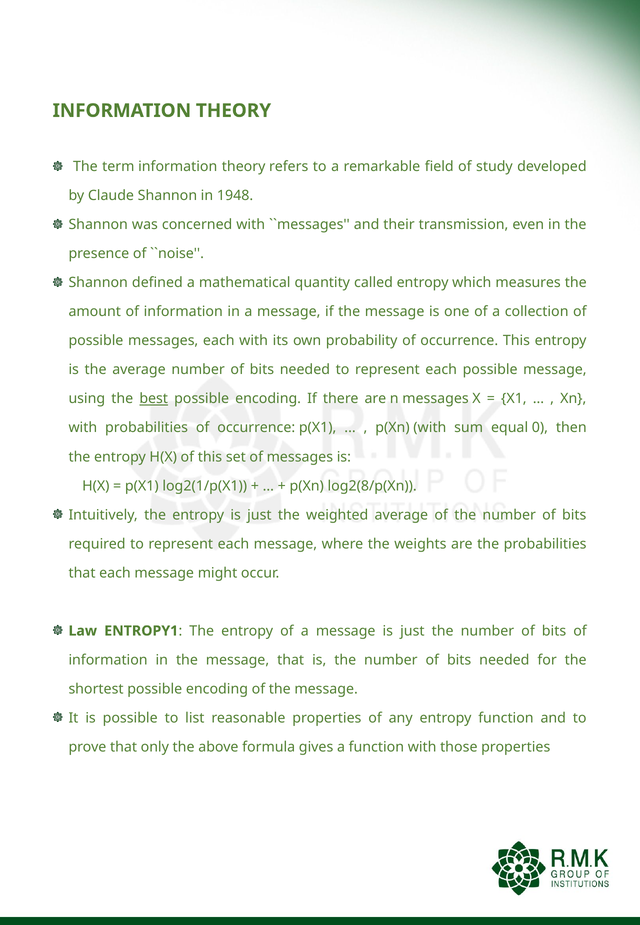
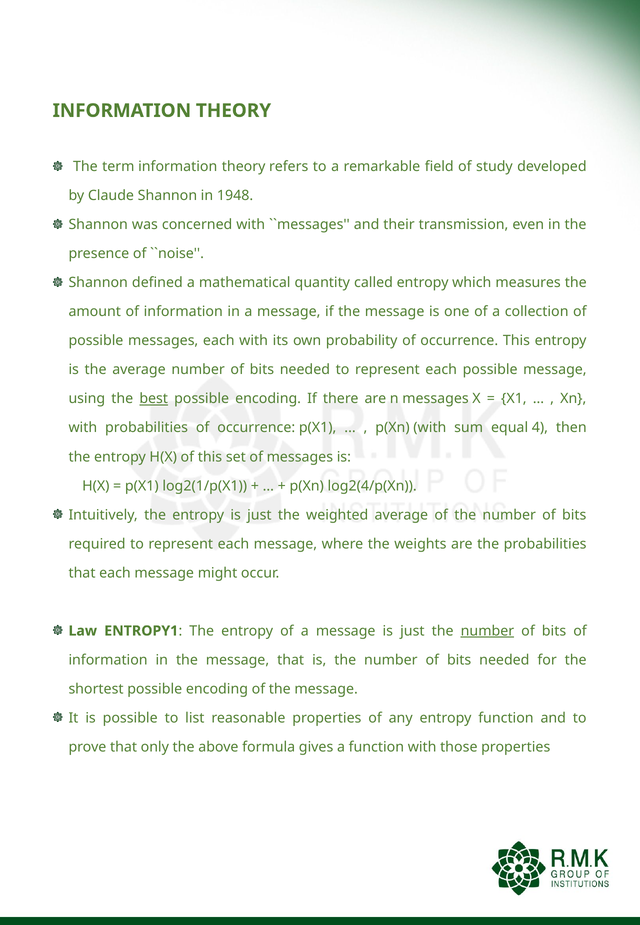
0: 0 -> 4
log2(8/p(Xn: log2(8/p(Xn -> log2(4/p(Xn
number at (487, 631) underline: none -> present
